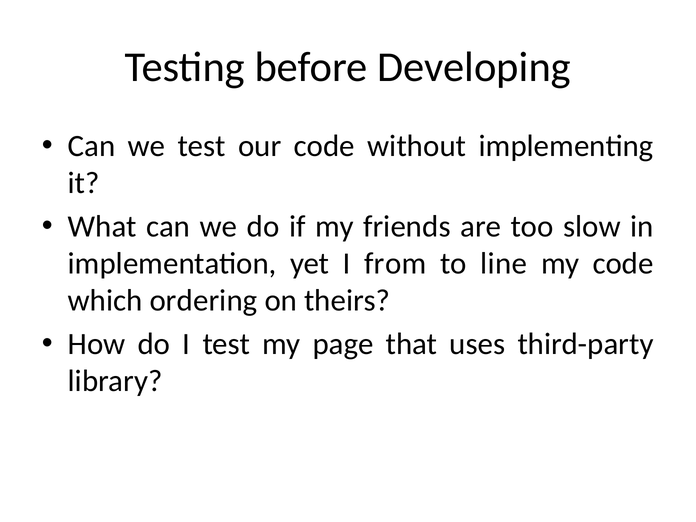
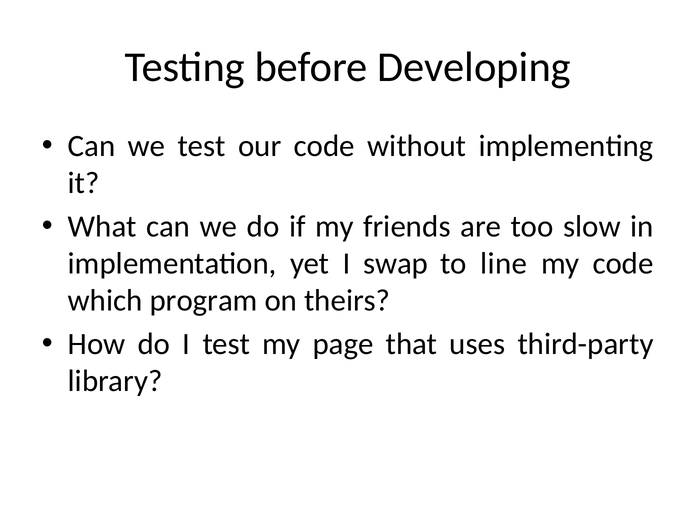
from: from -> swap
ordering: ordering -> program
